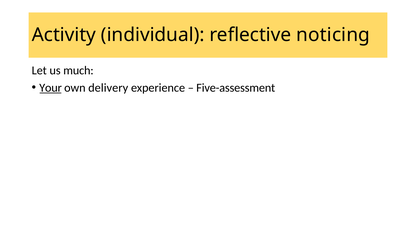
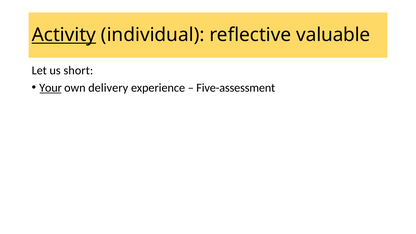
Activity underline: none -> present
noticing: noticing -> valuable
much: much -> short
